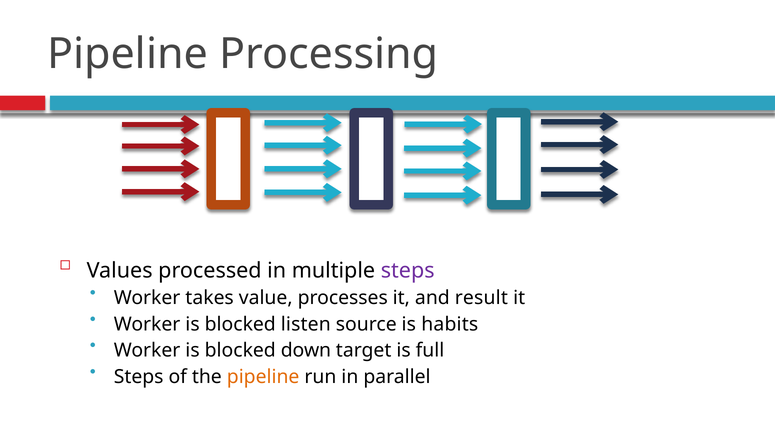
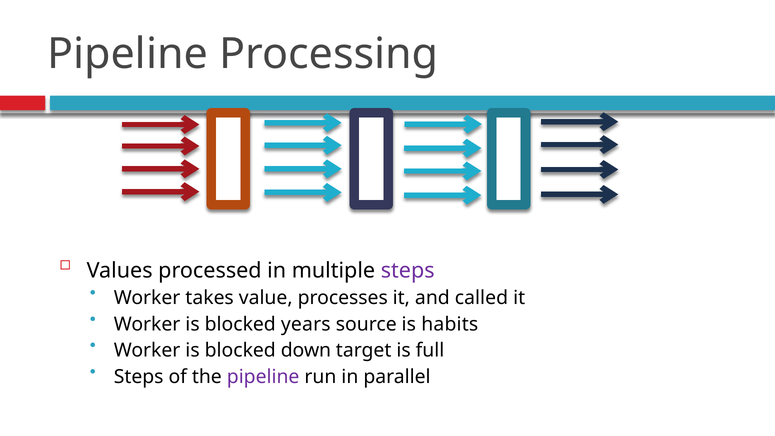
result: result -> called
listen: listen -> years
pipeline at (263, 377) colour: orange -> purple
